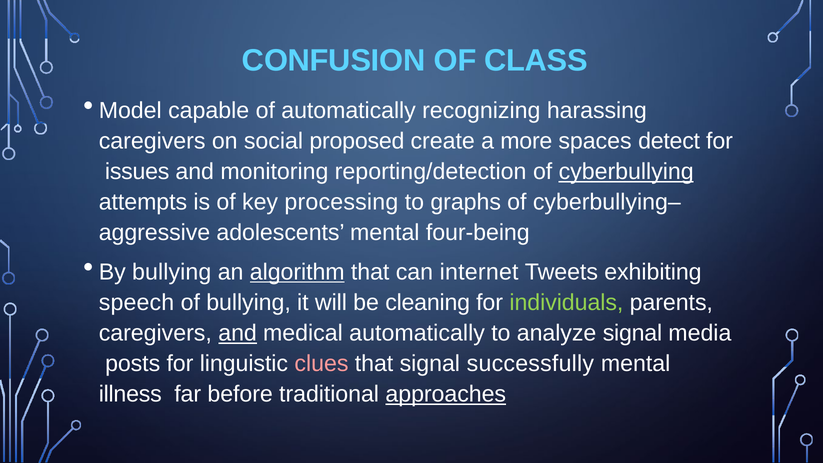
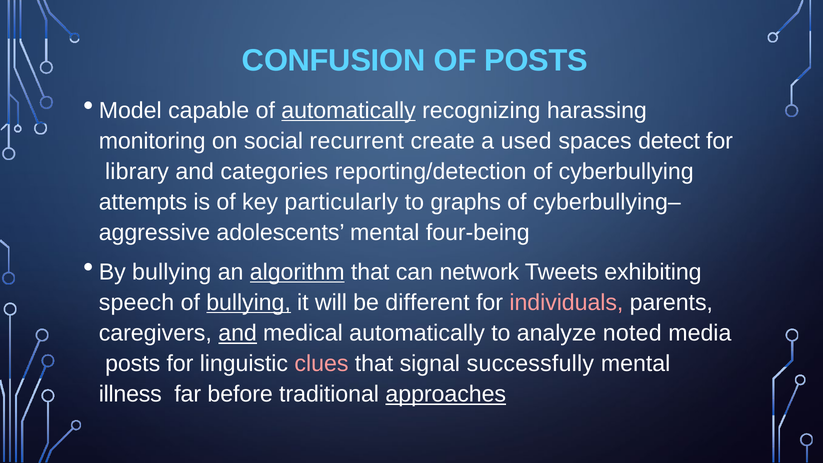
OF CLASS: CLASS -> POSTS
automatically at (349, 111) underline: none -> present
caregivers at (152, 141): caregivers -> monitoring
proposed: proposed -> recurrent
more: more -> used
issues: issues -> library
monitoring: monitoring -> categories
cyberbullying underline: present -> none
processing: processing -> particularly
internet: internet -> network
bullying at (249, 303) underline: none -> present
cleaning: cleaning -> different
individuals colour: light green -> pink
analyze signal: signal -> noted
